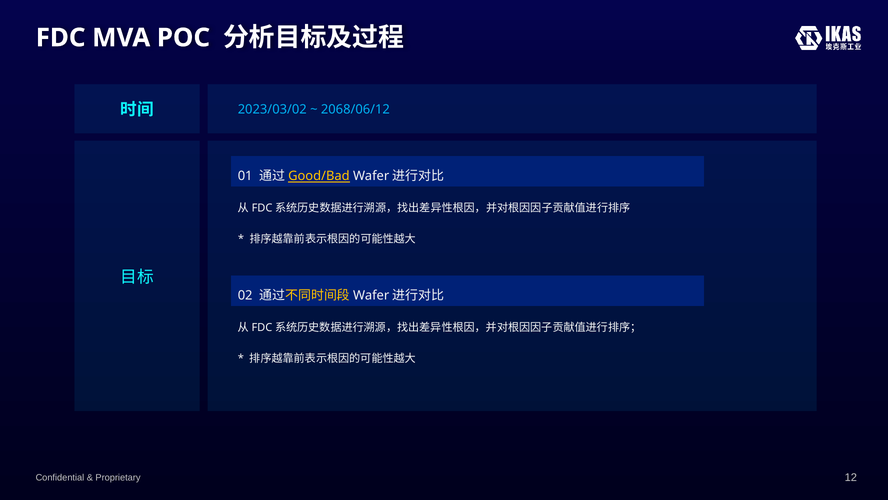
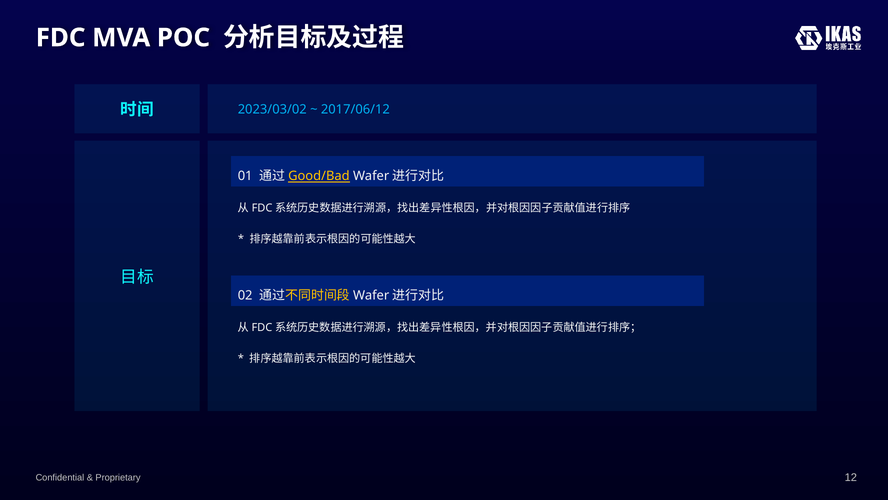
2068/06/12: 2068/06/12 -> 2017/06/12
